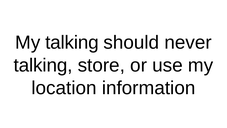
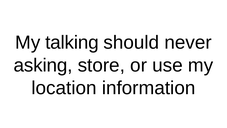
talking at (43, 65): talking -> asking
